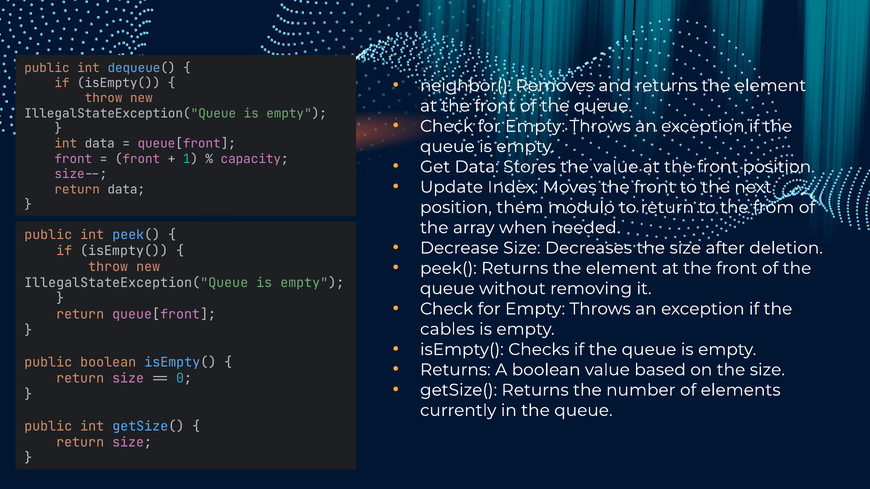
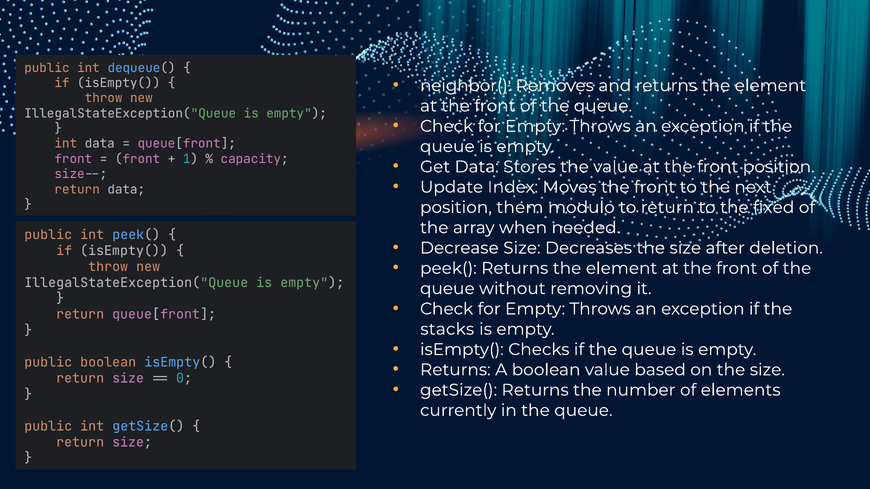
from: from -> fixed
cables: cables -> stacks
